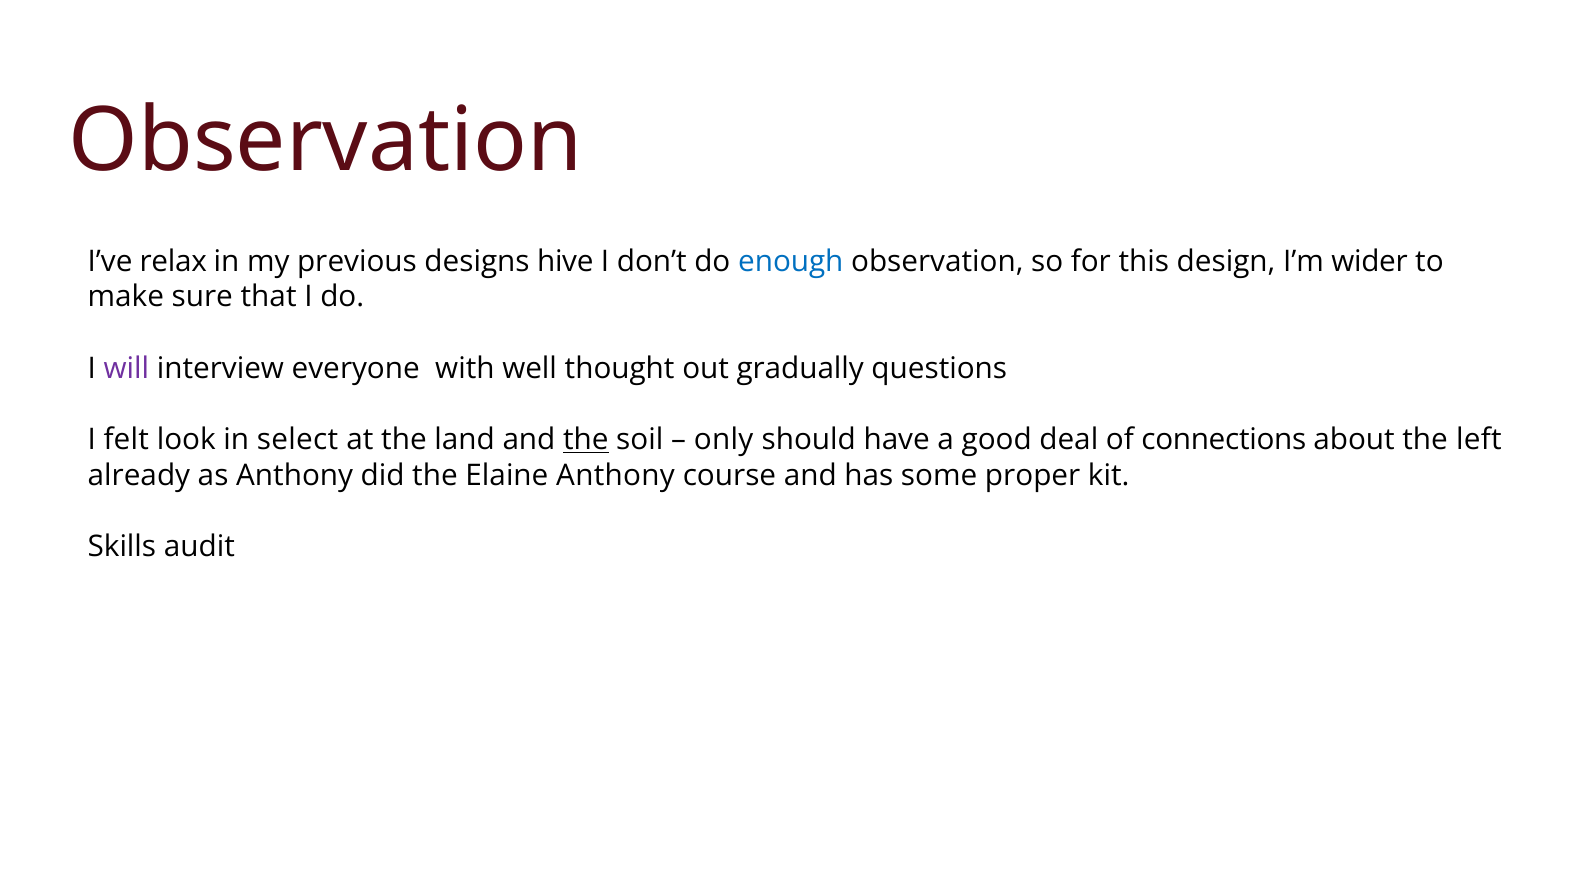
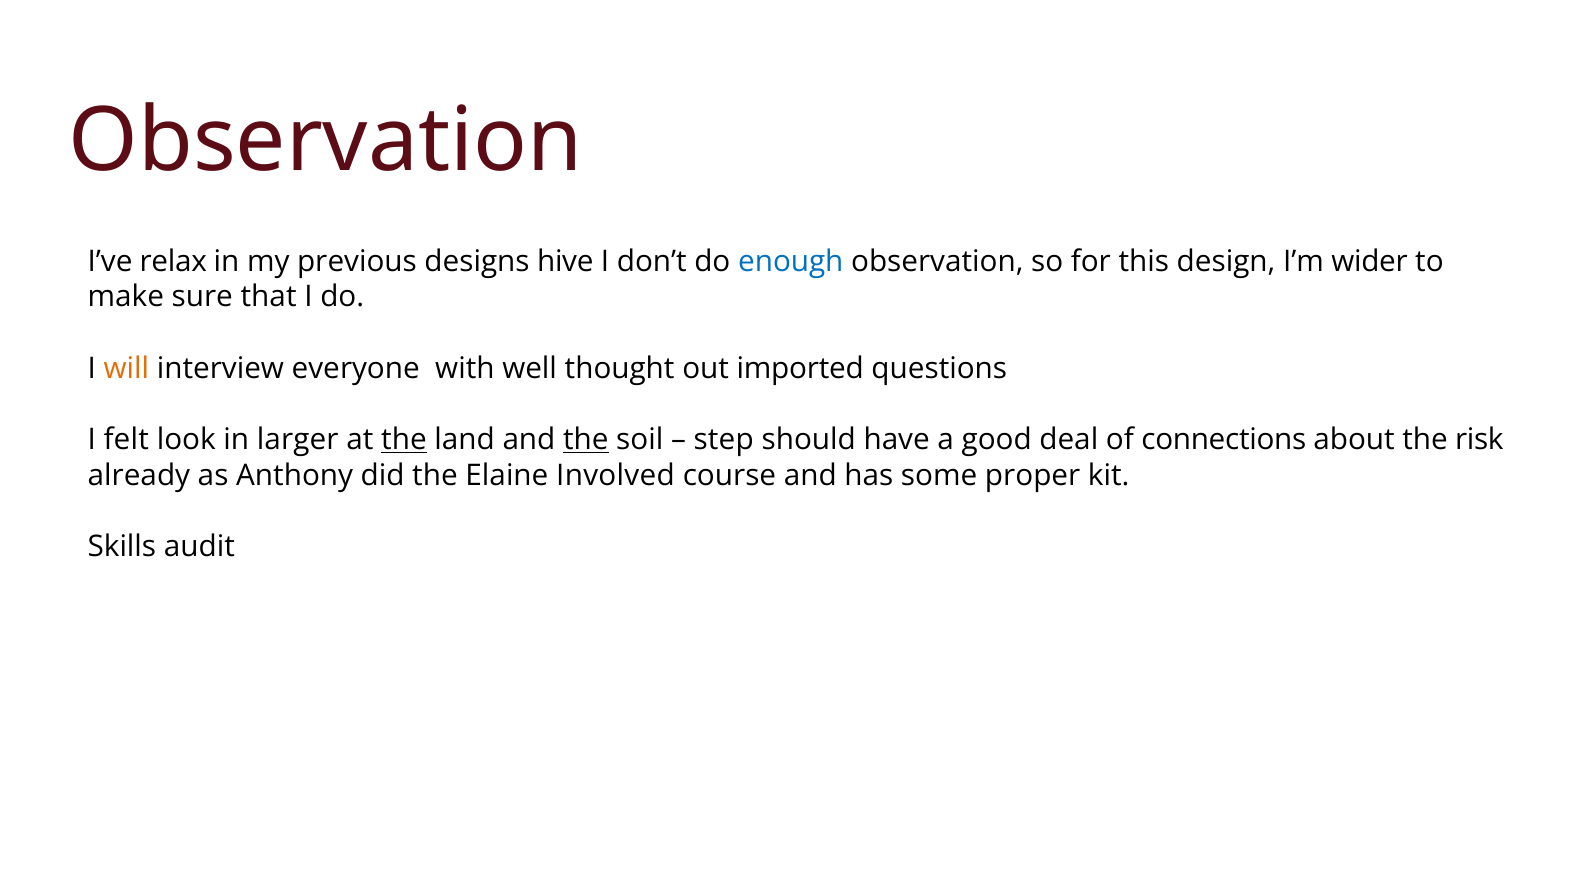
will colour: purple -> orange
gradually: gradually -> imported
select: select -> larger
the at (404, 440) underline: none -> present
only: only -> step
left: left -> risk
Elaine Anthony: Anthony -> Involved
